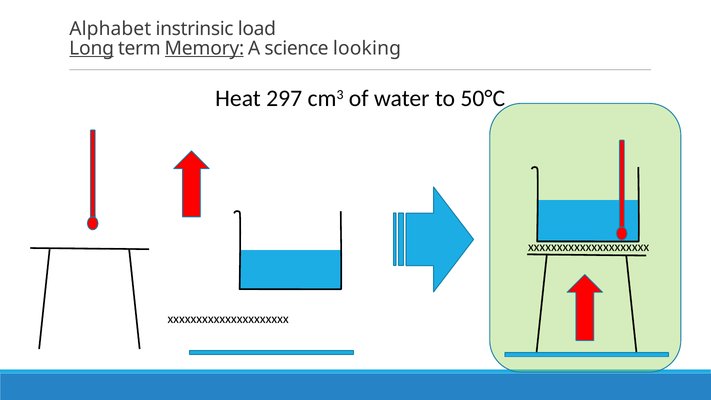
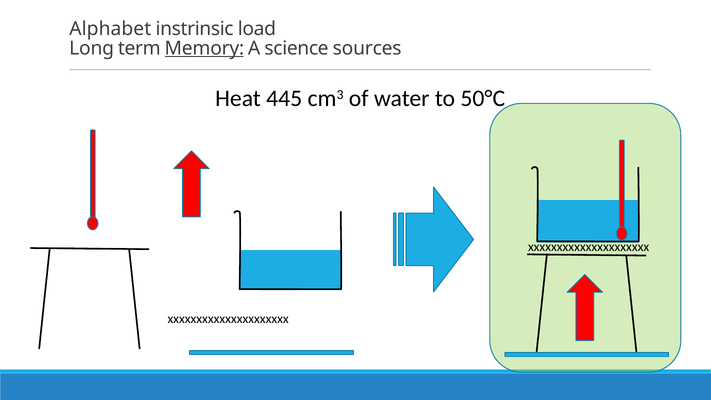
Long underline: present -> none
looking: looking -> sources
297: 297 -> 445
